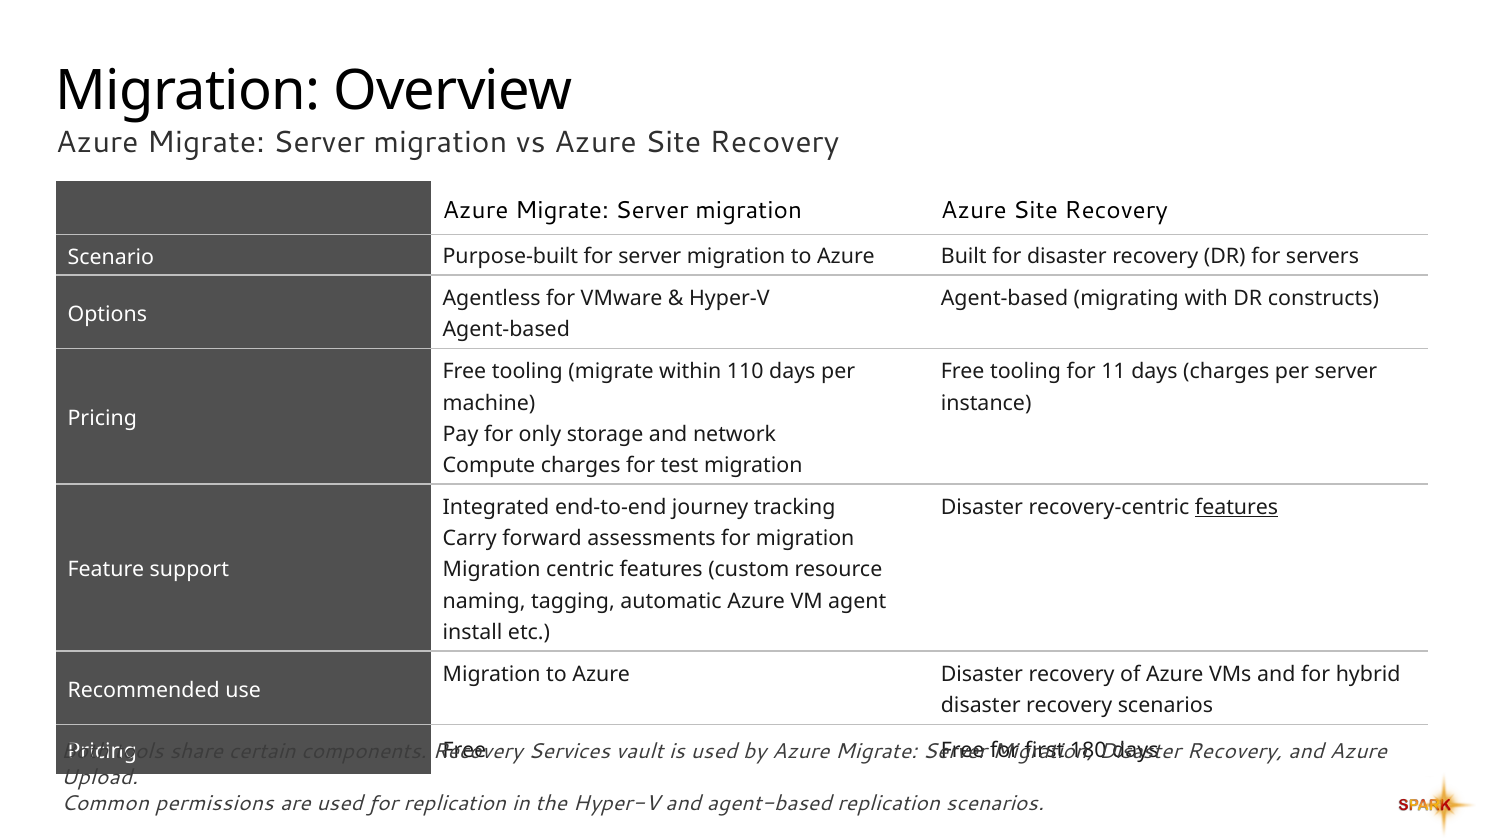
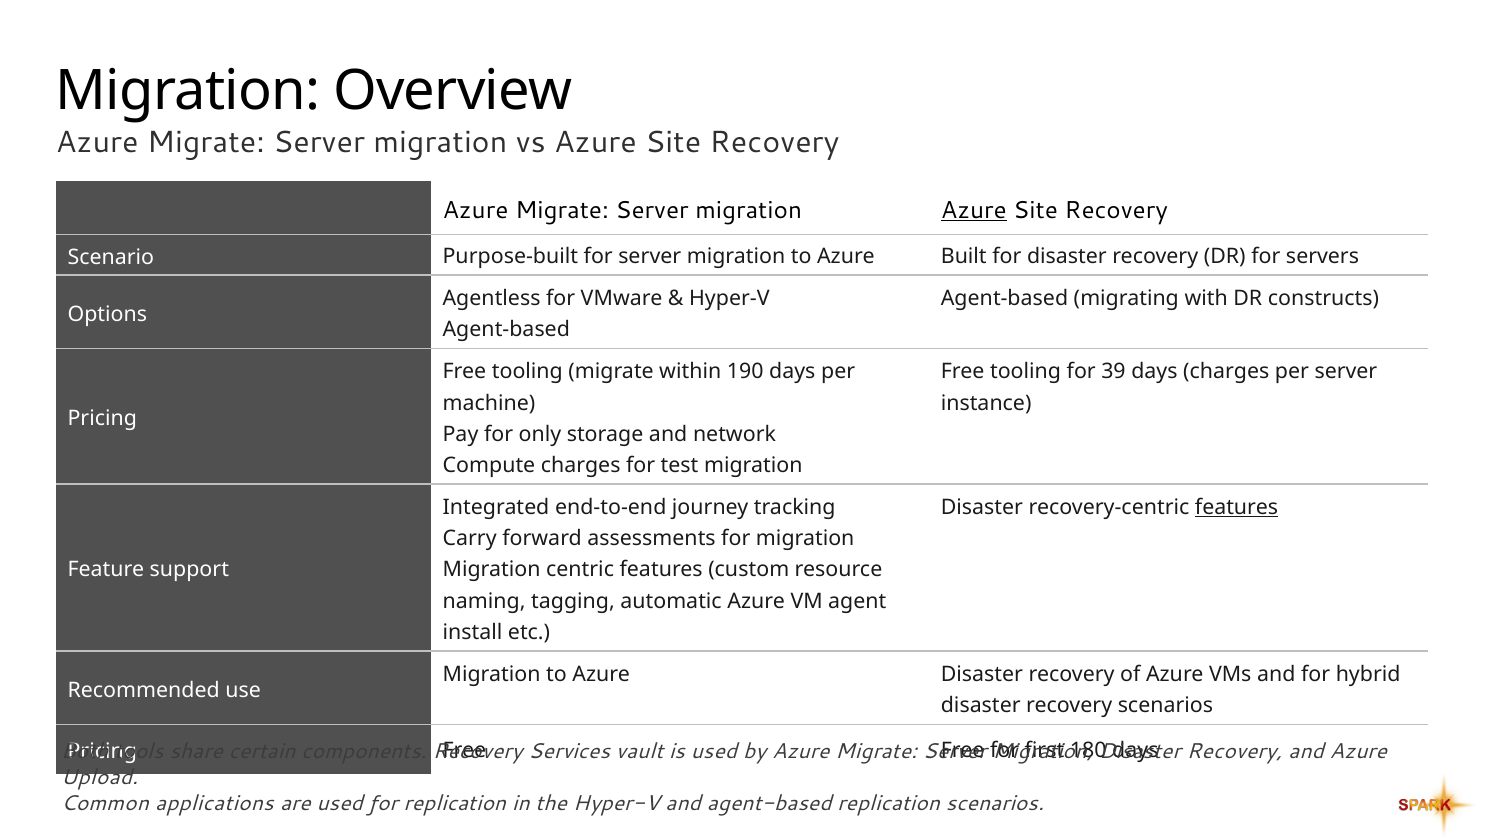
Azure at (974, 210) underline: none -> present
110: 110 -> 190
11: 11 -> 39
permissions: permissions -> applications
